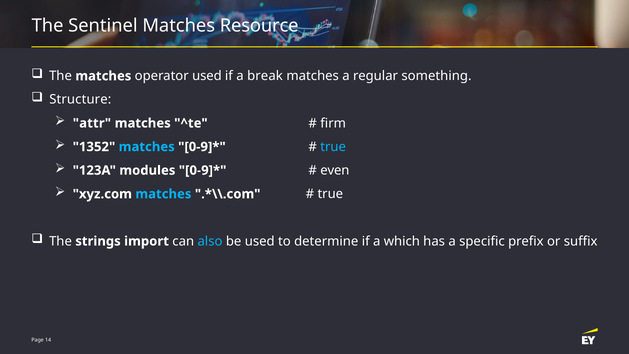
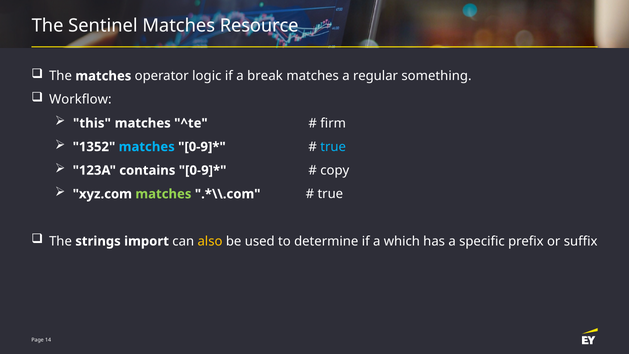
operator used: used -> logic
Structure: Structure -> Workflow
attr: attr -> this
modules: modules -> contains
even: even -> copy
matches at (163, 194) colour: light blue -> light green
also colour: light blue -> yellow
